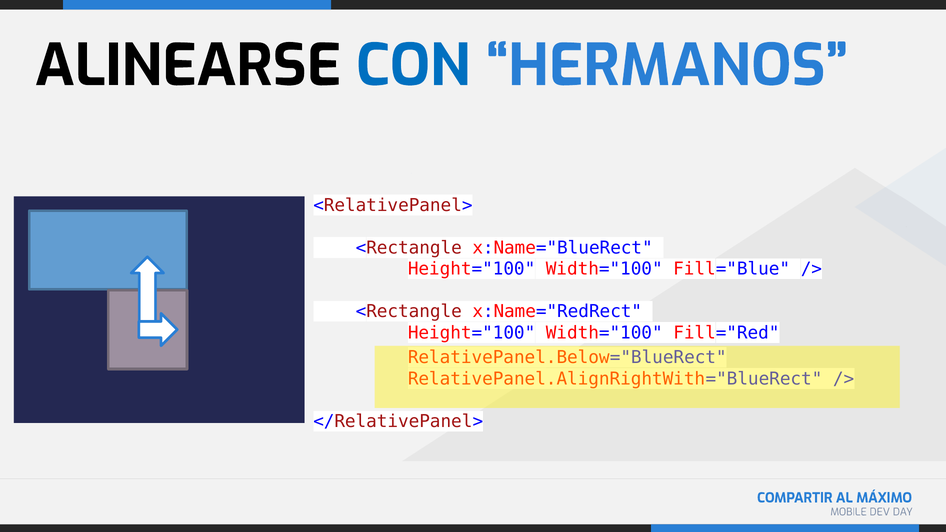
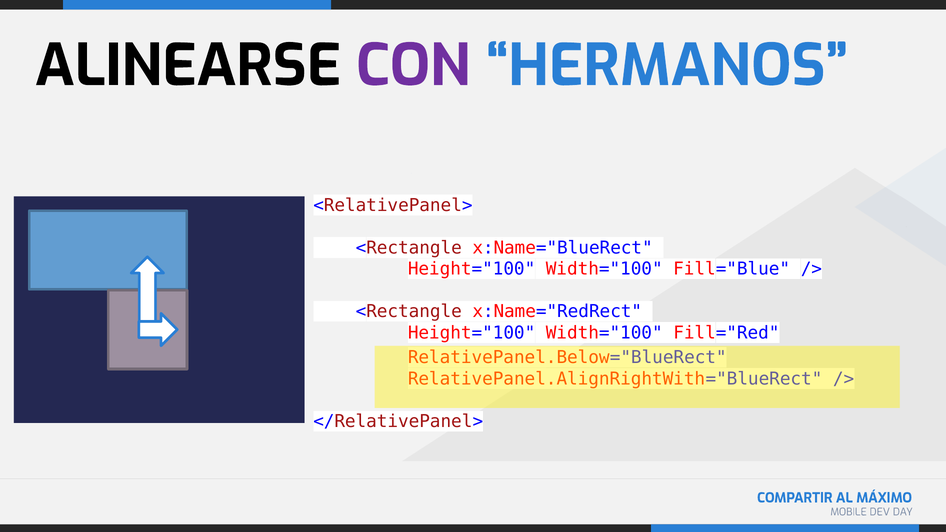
CON colour: blue -> purple
